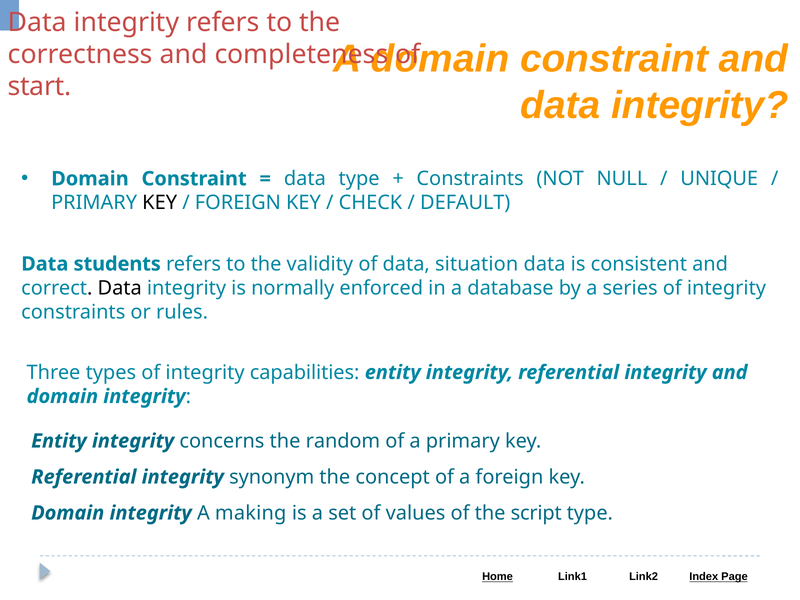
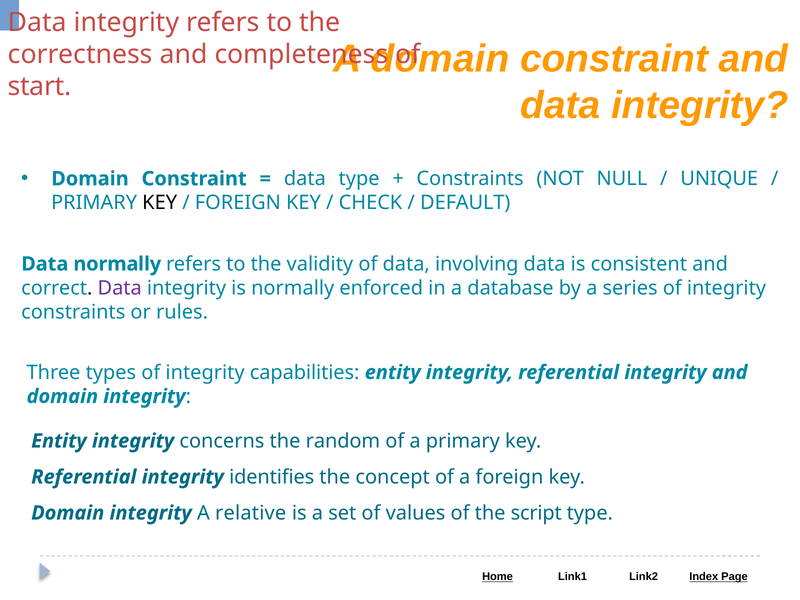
Data students: students -> normally
situation: situation -> involving
Data at (120, 288) colour: black -> purple
synonym: synonym -> identifies
making: making -> relative
